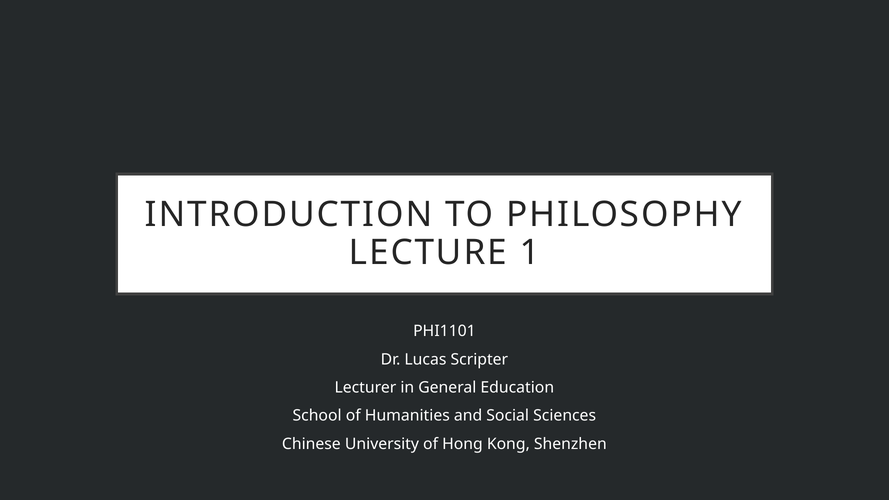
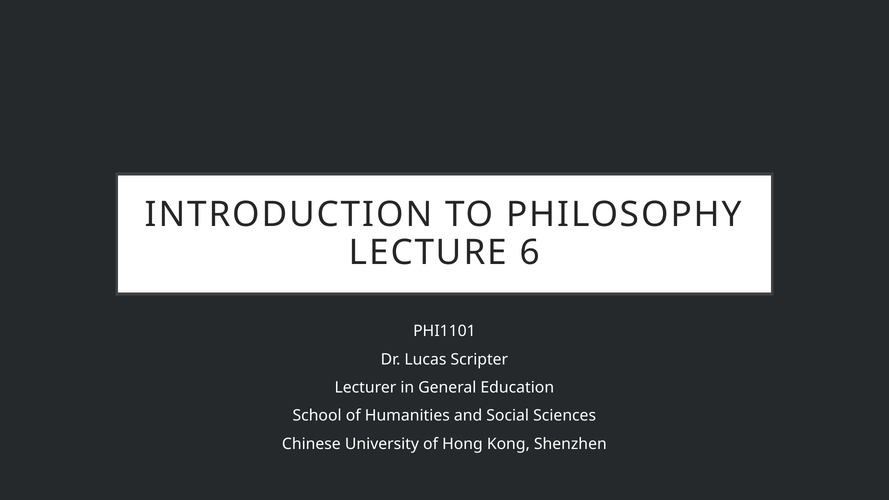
1: 1 -> 6
